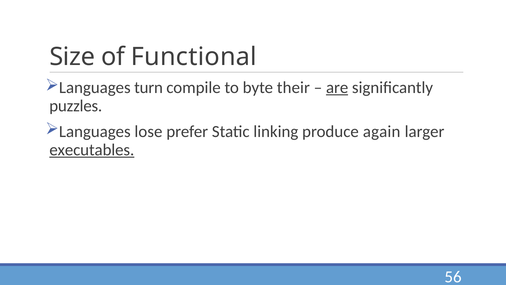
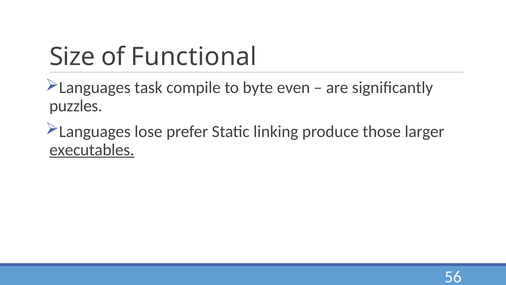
turn: turn -> task
their: their -> even
are underline: present -> none
again: again -> those
